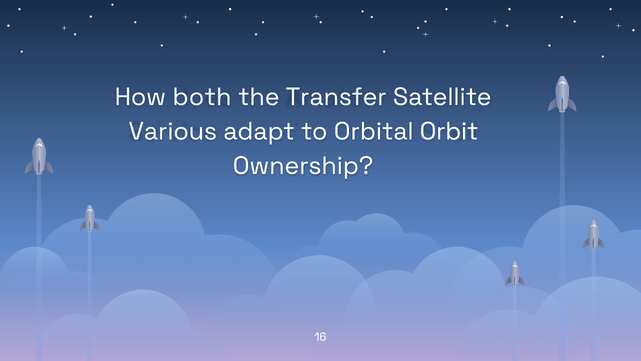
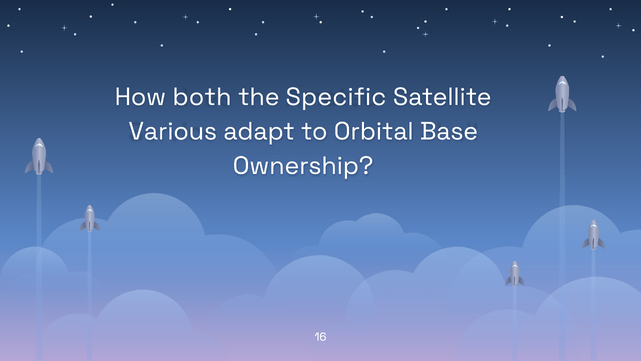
Transfer: Transfer -> Specific
Orbit: Orbit -> Base
